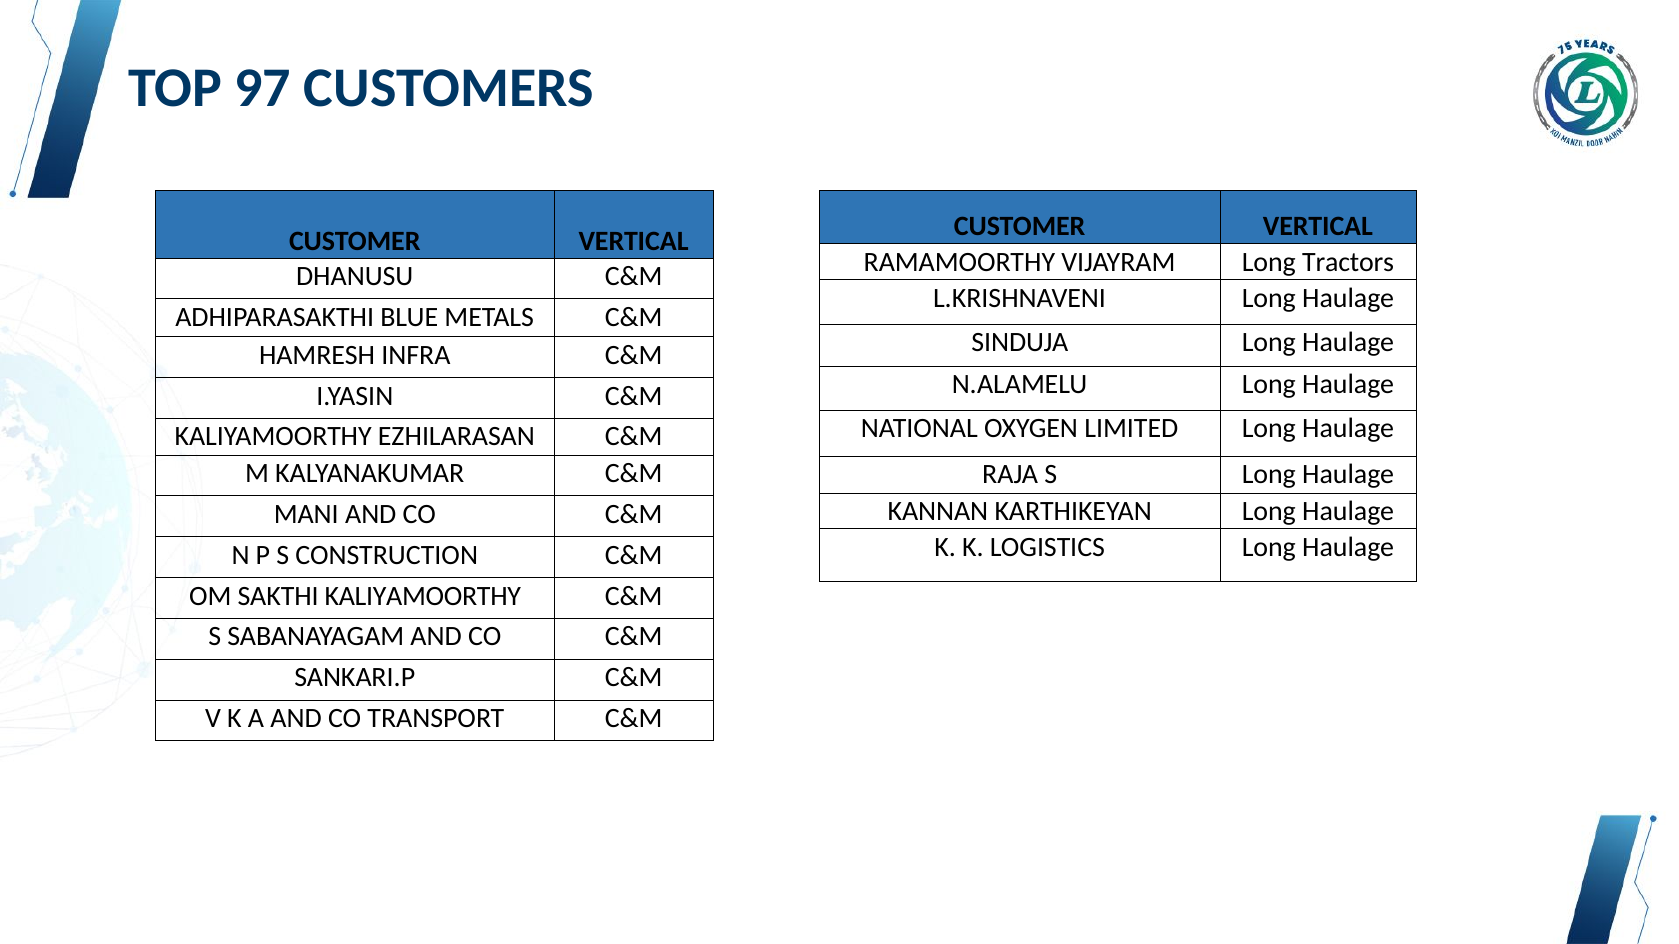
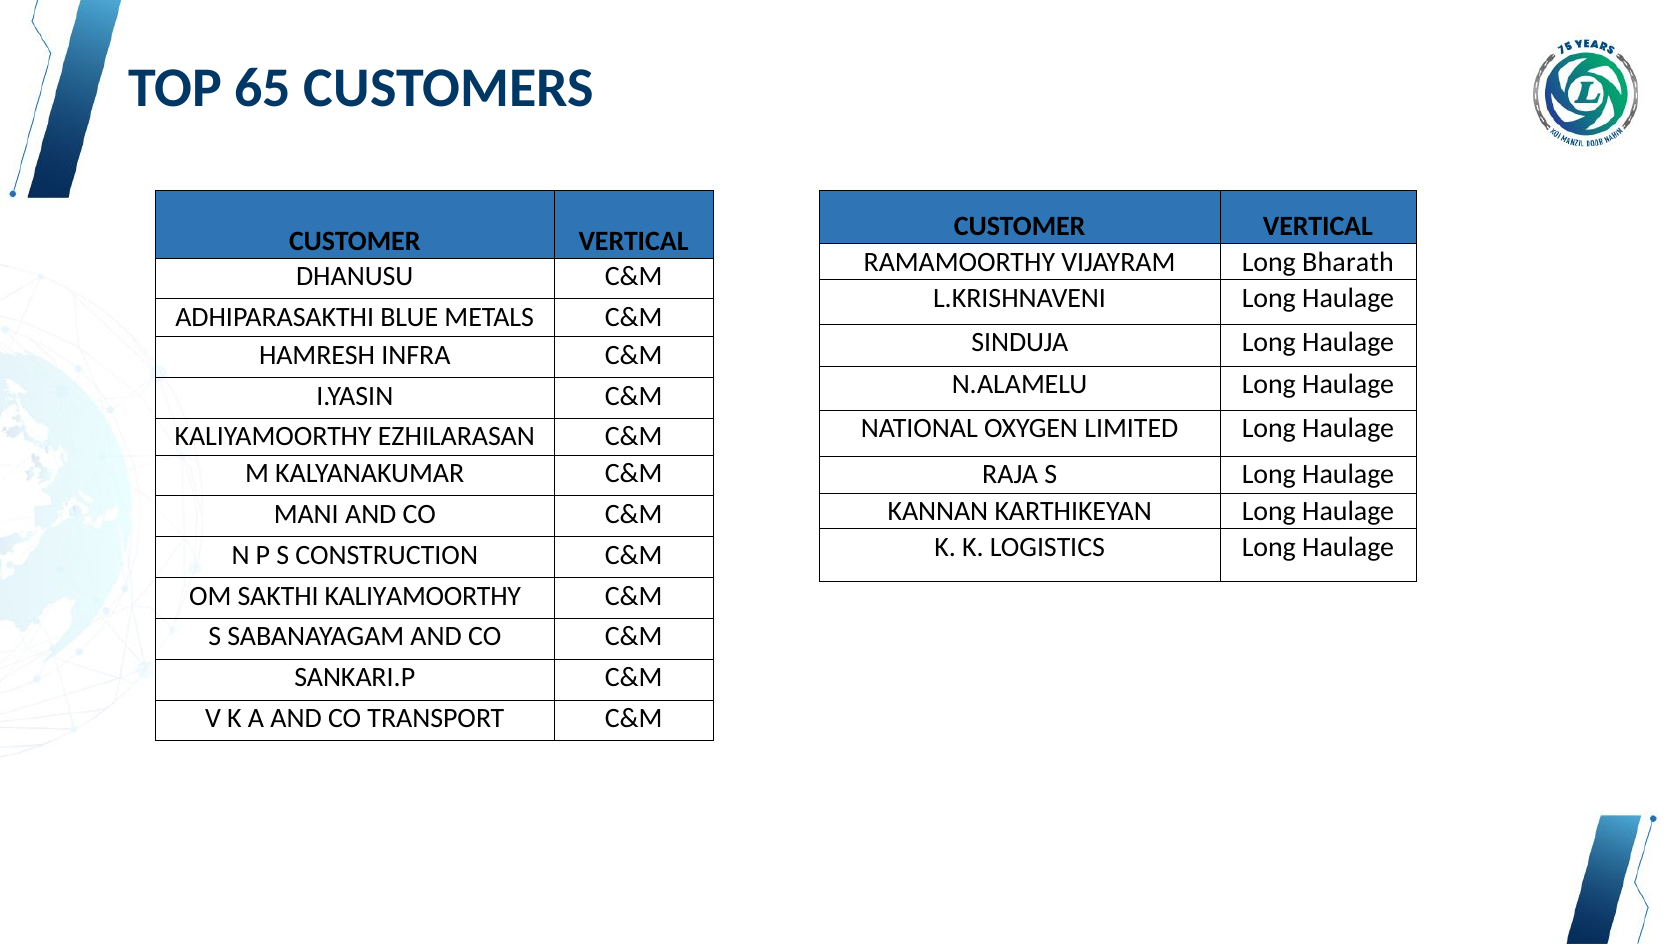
97: 97 -> 65
Tractors: Tractors -> Bharath
